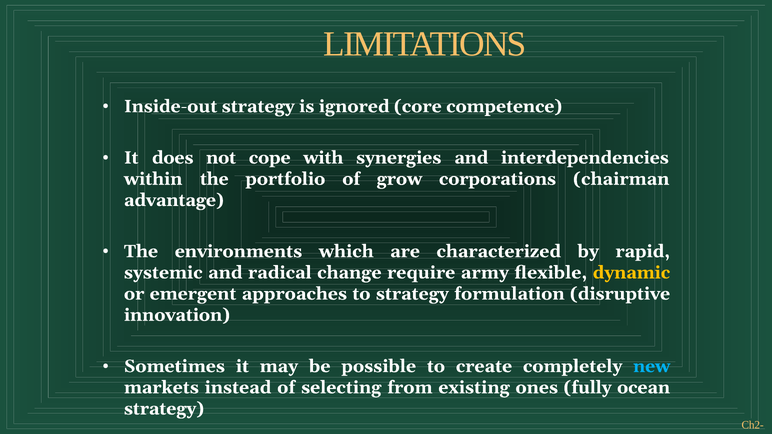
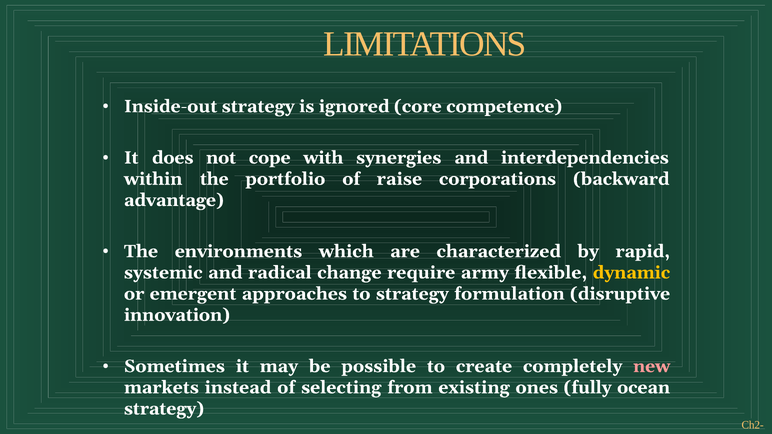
grow: grow -> raise
chairman: chairman -> backward
new colour: light blue -> pink
